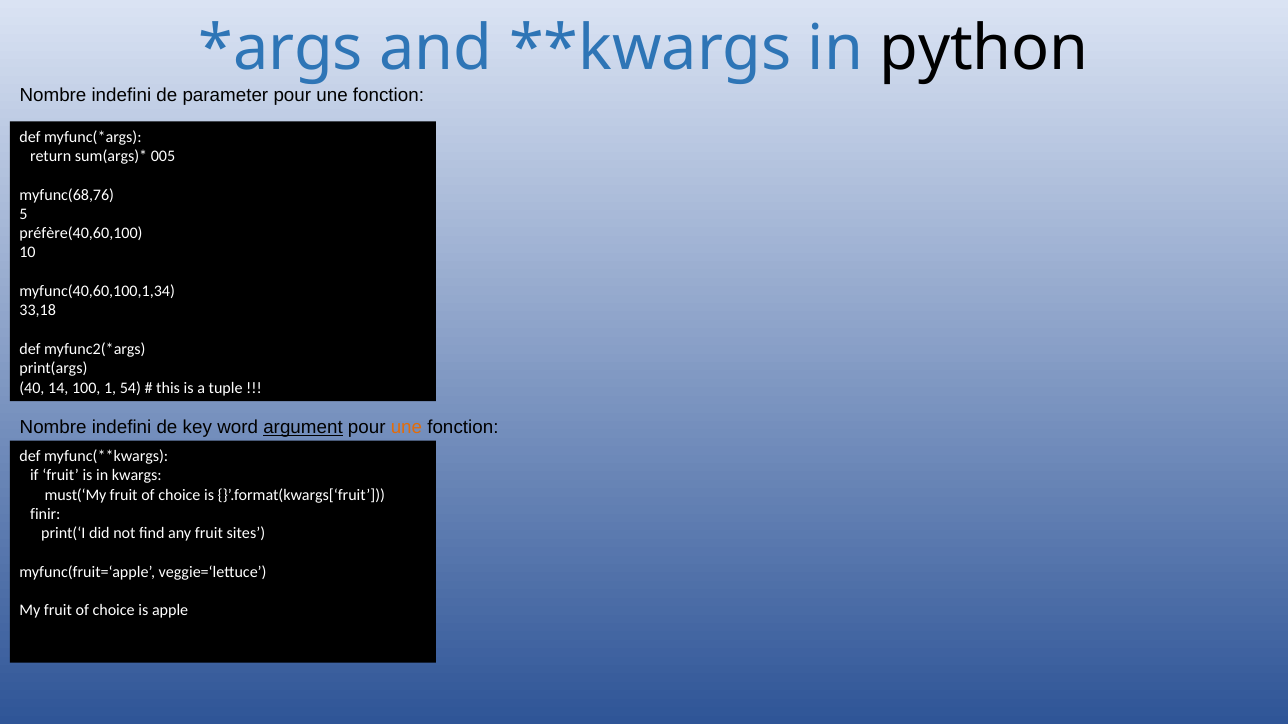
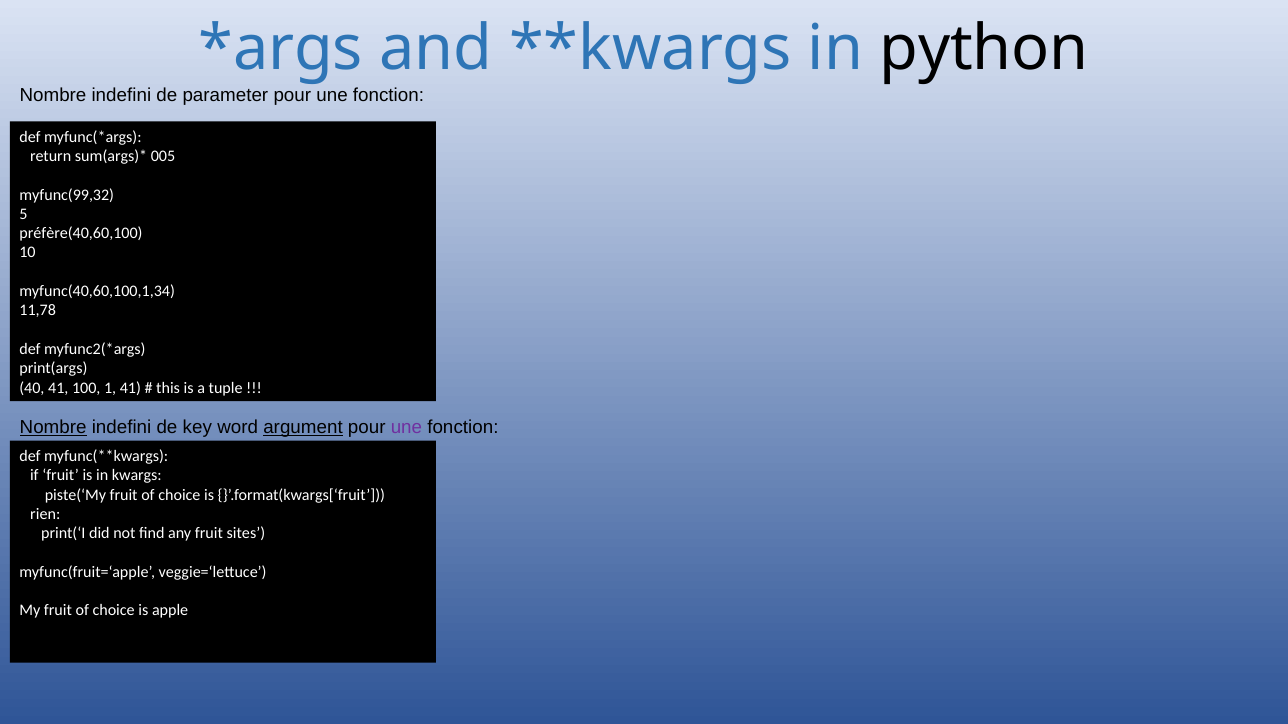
myfunc(68,76: myfunc(68,76 -> myfunc(99,32
33,18: 33,18 -> 11,78
40 14: 14 -> 41
1 54: 54 -> 41
Nombre at (53, 428) underline: none -> present
une at (406, 428) colour: orange -> purple
must(‘My: must(‘My -> piste(‘My
finir: finir -> rien
